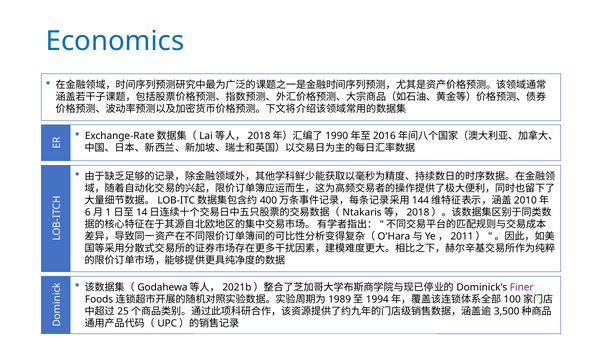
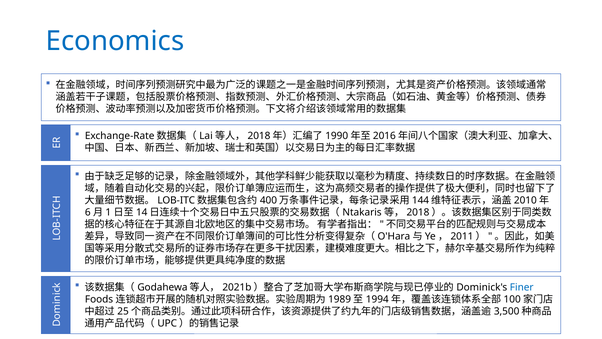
Finer colour: purple -> blue
